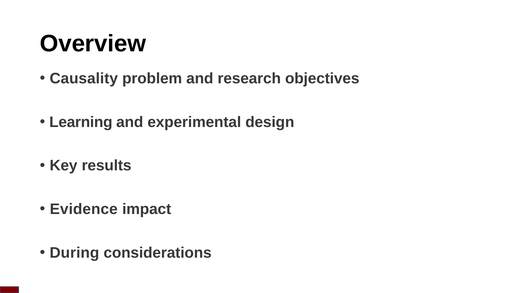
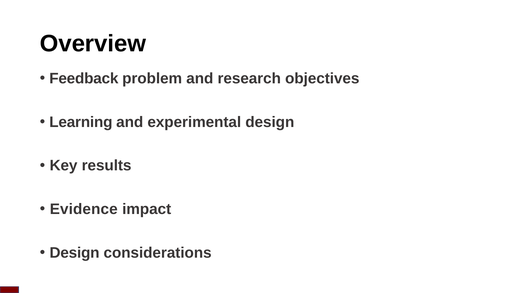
Causality: Causality -> Feedback
During at (74, 253): During -> Design
